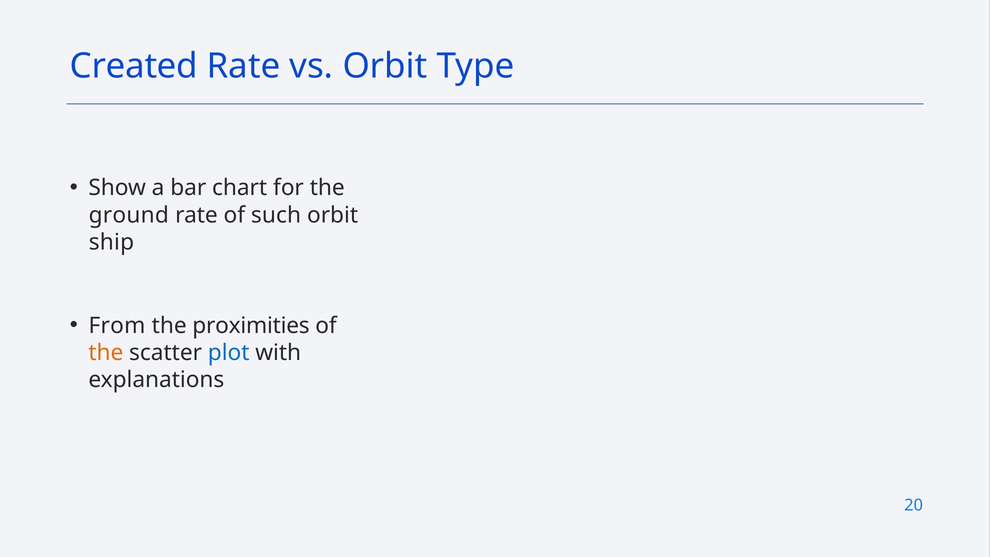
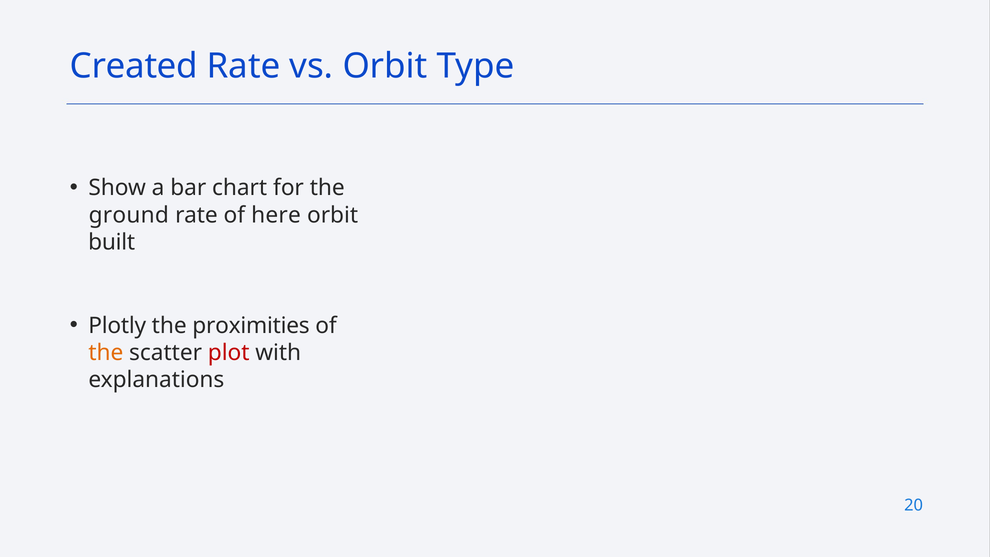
such: such -> here
ship: ship -> built
From: From -> Plotly
plot colour: blue -> red
